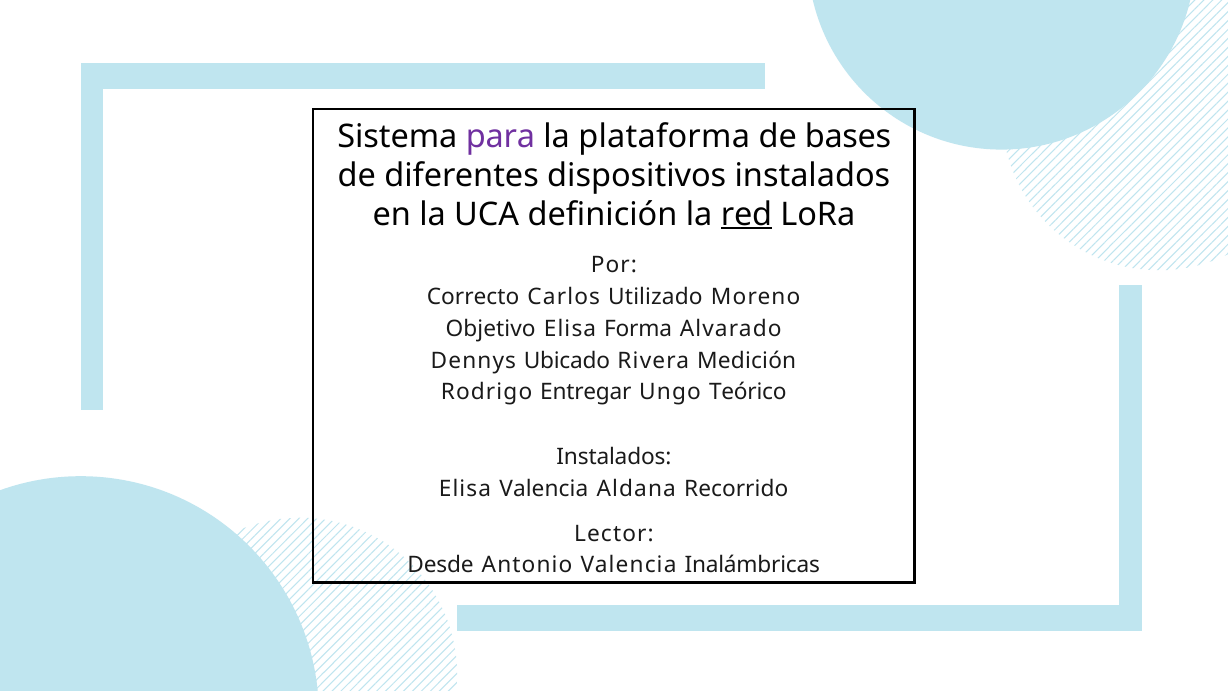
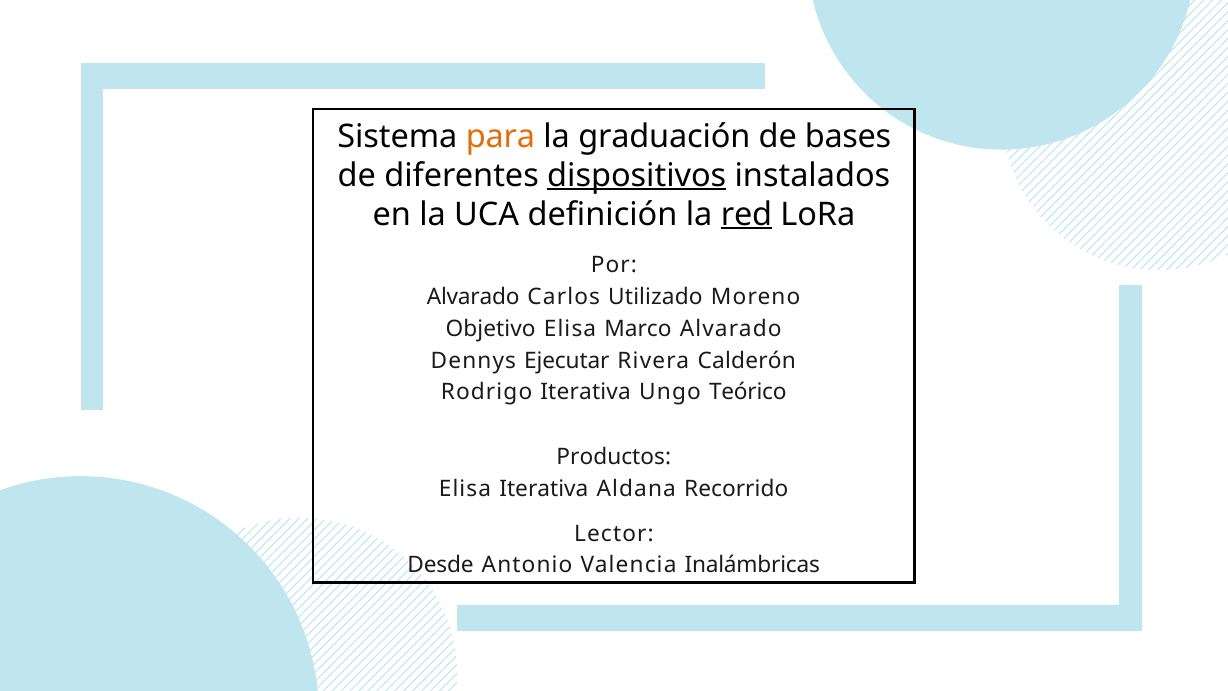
para colour: purple -> orange
plataforma: plataforma -> graduación
dispositivos underline: none -> present
Correcto at (473, 297): Correcto -> Alvarado
Forma: Forma -> Marco
Ubicado: Ubicado -> Ejecutar
Medición: Medición -> Calderón
Rodrigo Entregar: Entregar -> Iterativa
Instalados at (614, 457): Instalados -> Productos
Elisa Valencia: Valencia -> Iterativa
